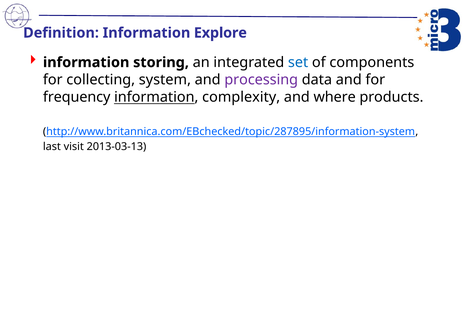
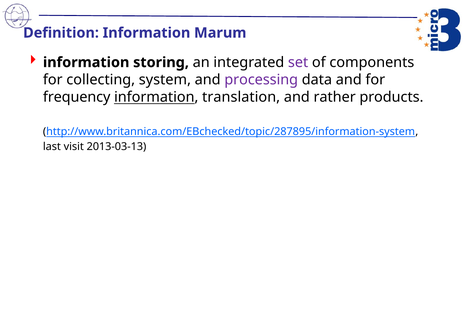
Explore: Explore -> Marum
set colour: blue -> purple
complexity: complexity -> translation
where: where -> rather
